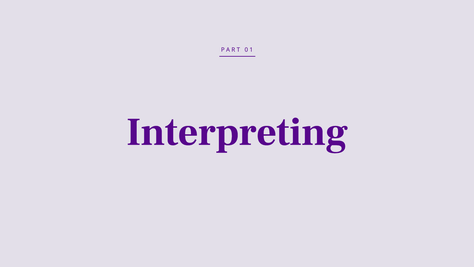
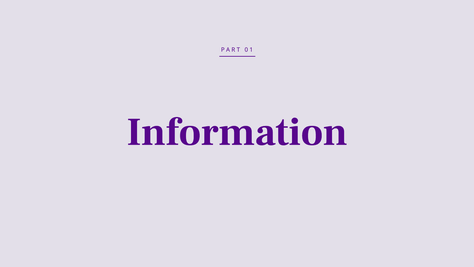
Interpreting: Interpreting -> Information
